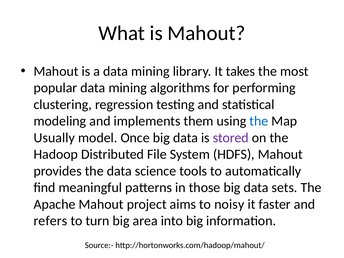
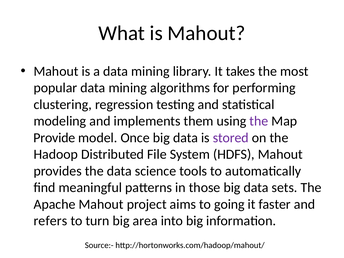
the at (259, 121) colour: blue -> purple
Usually: Usually -> Provide
noisy: noisy -> going
